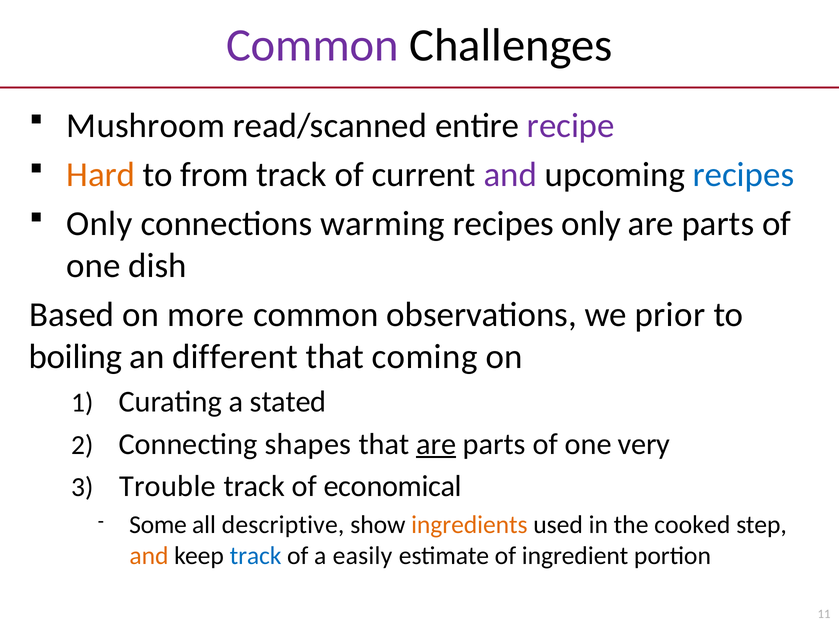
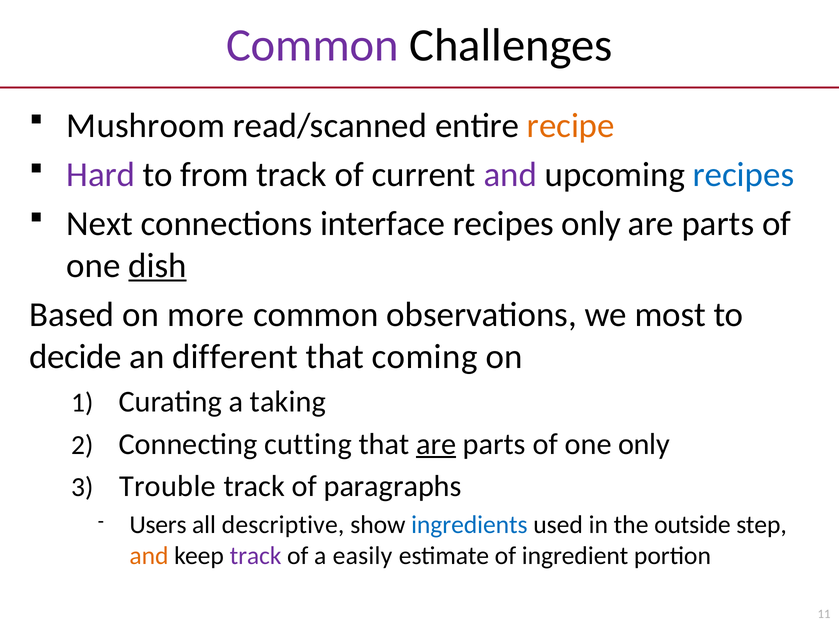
recipe colour: purple -> orange
Hard colour: orange -> purple
Only at (99, 223): Only -> Next
warming: warming -> interface
dish underline: none -> present
prior: prior -> most
boiling: boiling -> decide
stated: stated -> taking
shapes: shapes -> cutting
one very: very -> only
economical: economical -> paragraphs
Some: Some -> Users
ingredients colour: orange -> blue
cooked: cooked -> outside
track at (256, 555) colour: blue -> purple
